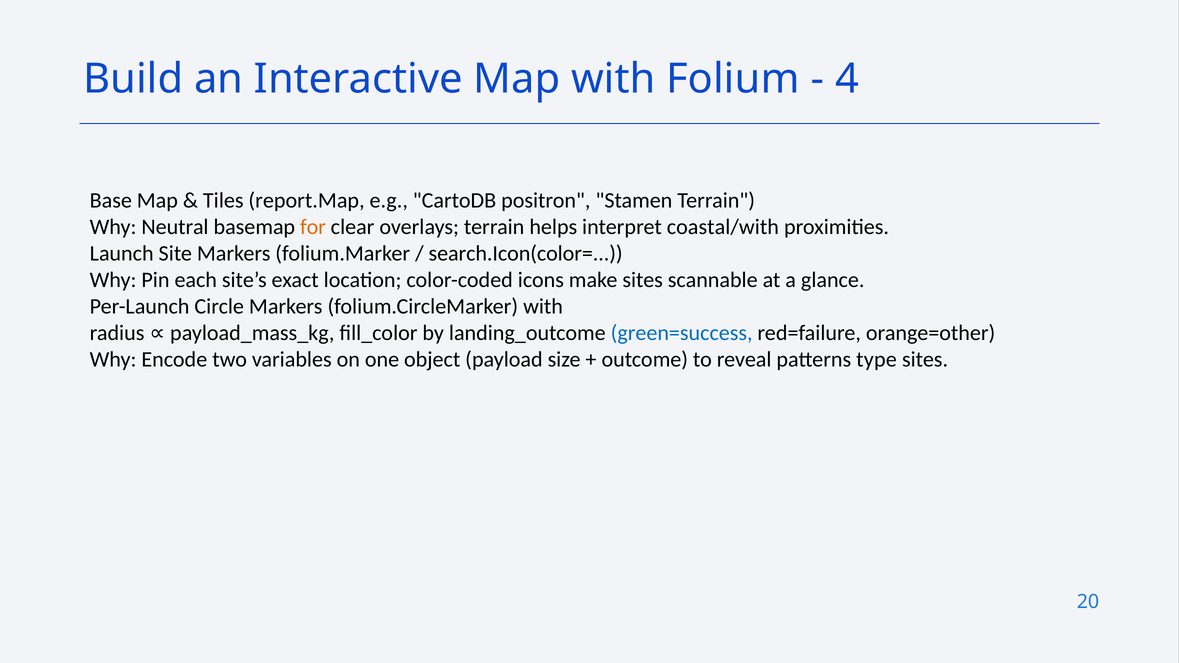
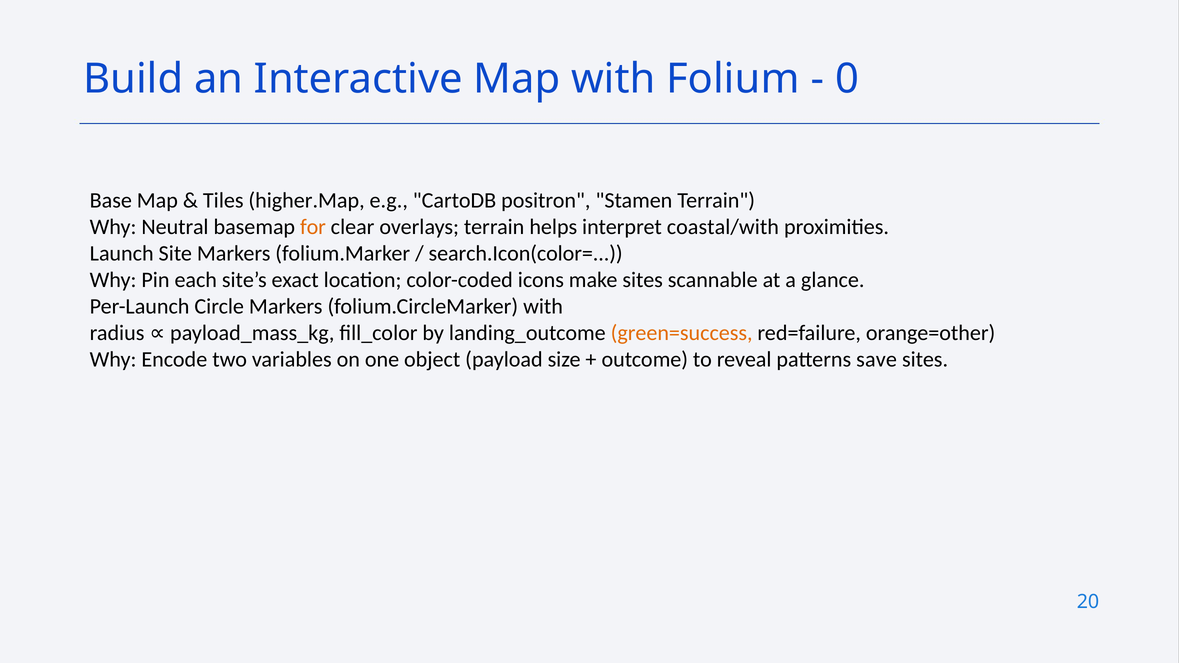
4: 4 -> 0
report.Map: report.Map -> higher.Map
green=success colour: blue -> orange
type: type -> save
